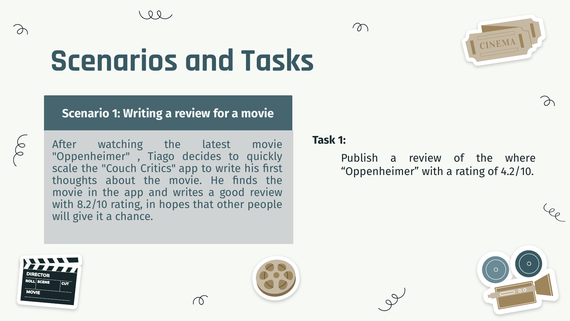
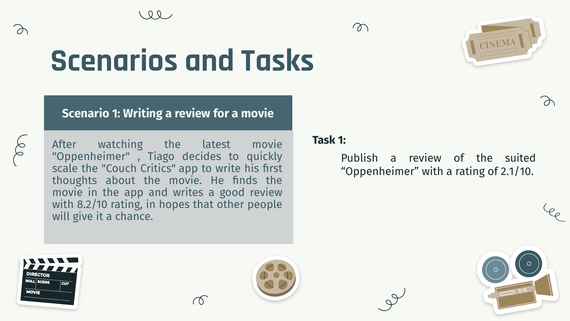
where: where -> suited
4.2/10: 4.2/10 -> 2.1/10
